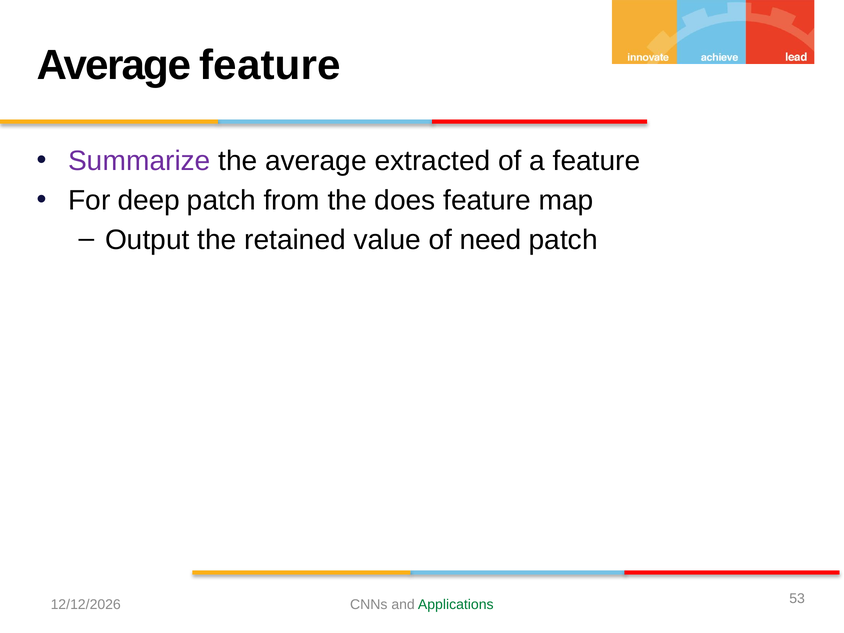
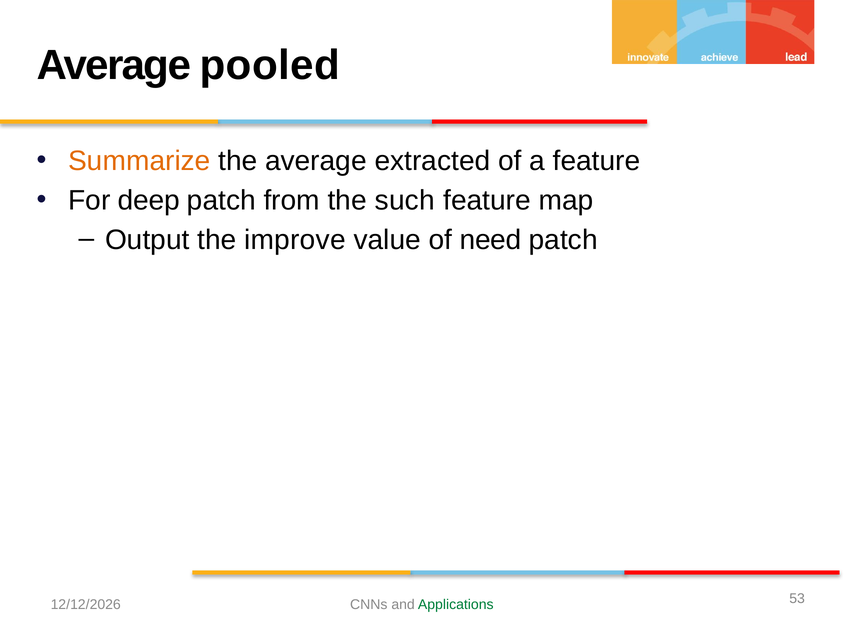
Average feature: feature -> pooled
Summarize colour: purple -> orange
does: does -> such
retained: retained -> improve
